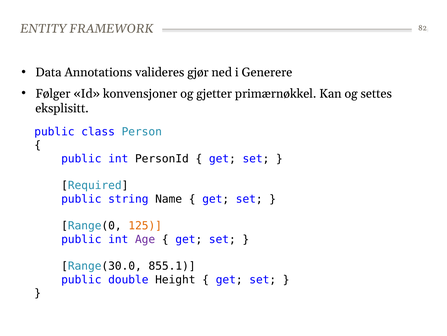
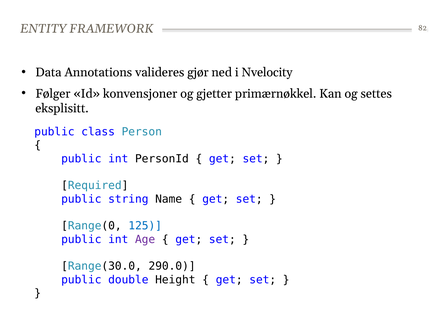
Generere: Generere -> Nvelocity
125 colour: orange -> blue
855.1: 855.1 -> 290.0
